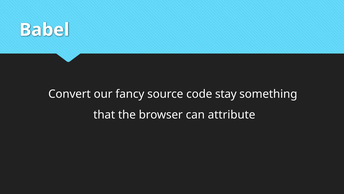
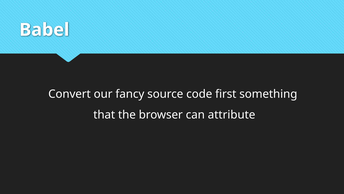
stay: stay -> first
